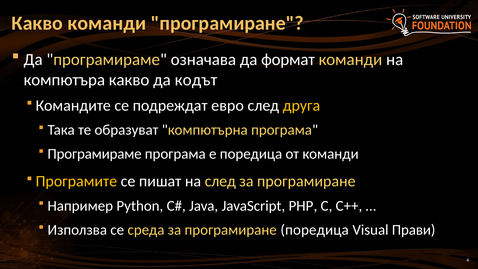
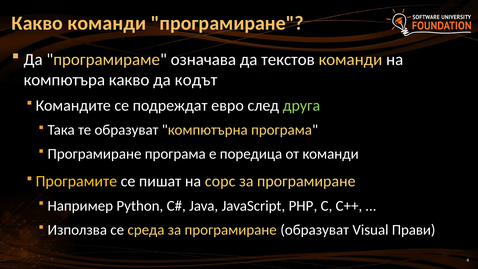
формат: формат -> текстов
друга colour: yellow -> light green
Програмираме at (95, 154): Програмираме -> Програмиране
на след: след -> сорс
програмиране поредица: поредица -> образуват
